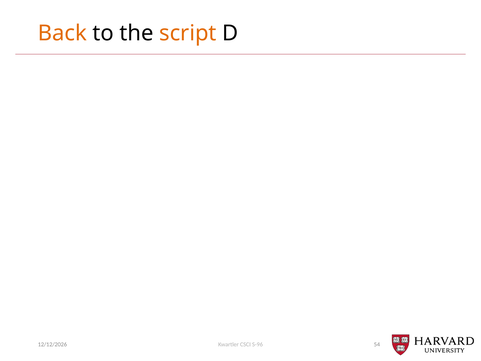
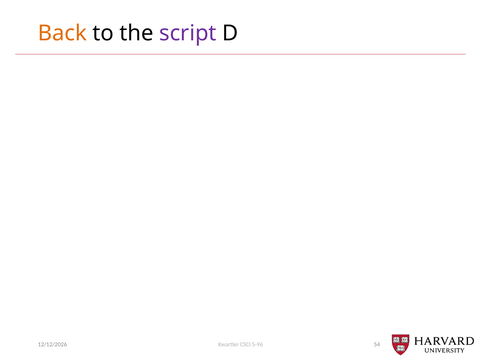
script colour: orange -> purple
